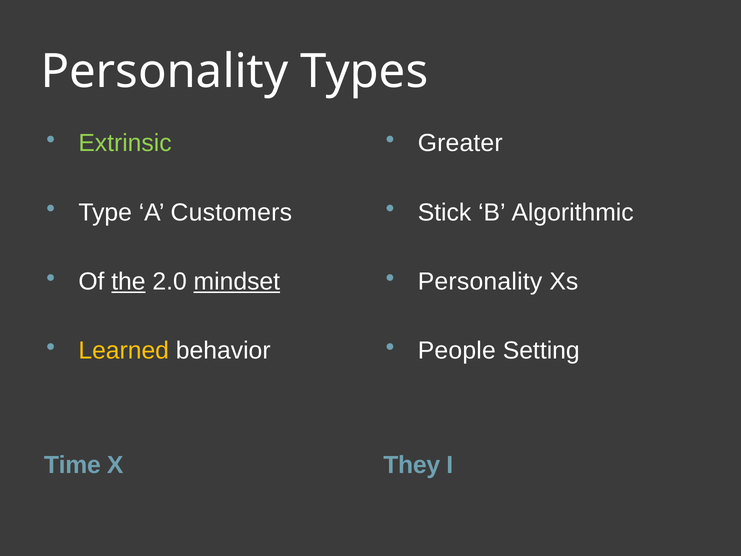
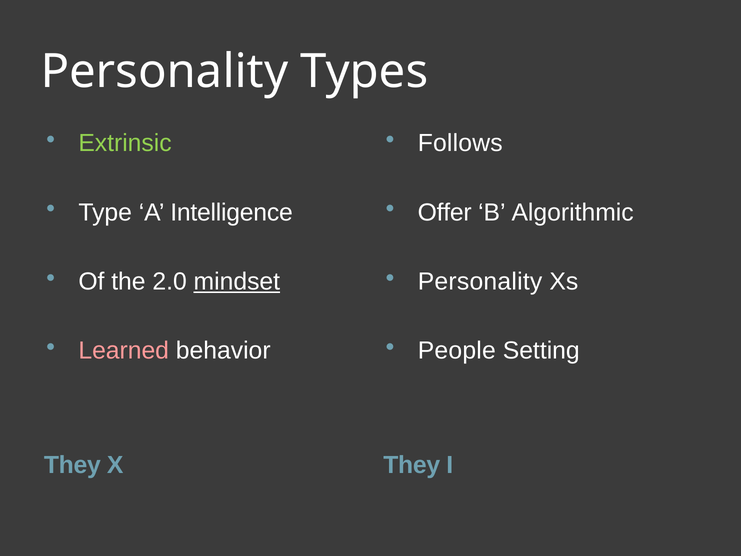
Greater: Greater -> Follows
Customers: Customers -> Intelligence
Stick: Stick -> Offer
the underline: present -> none
Learned colour: yellow -> pink
Time at (72, 465): Time -> They
